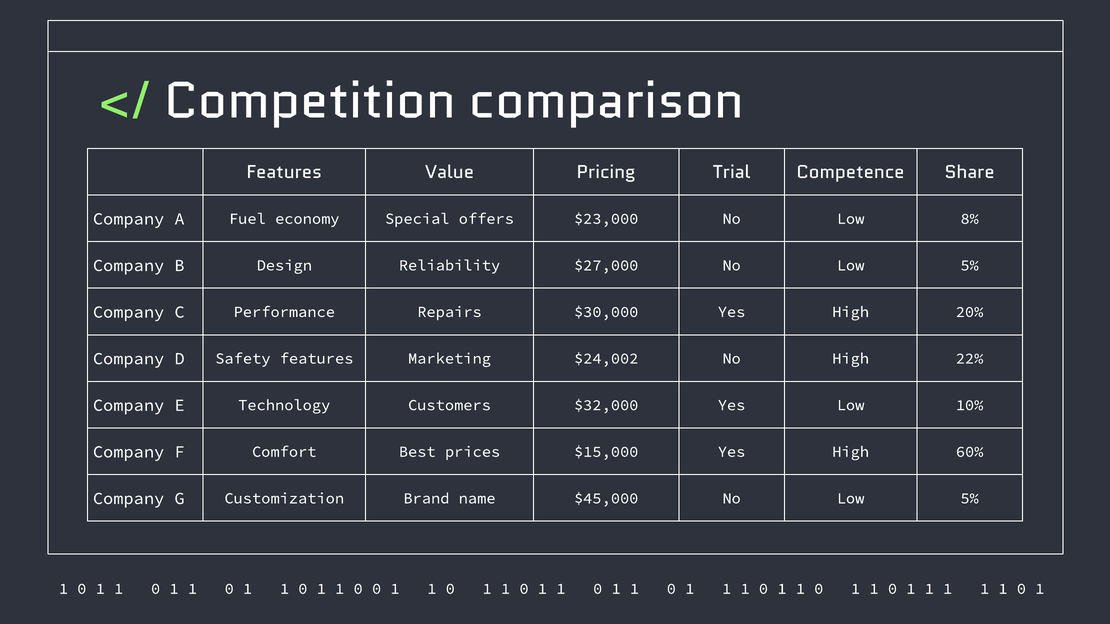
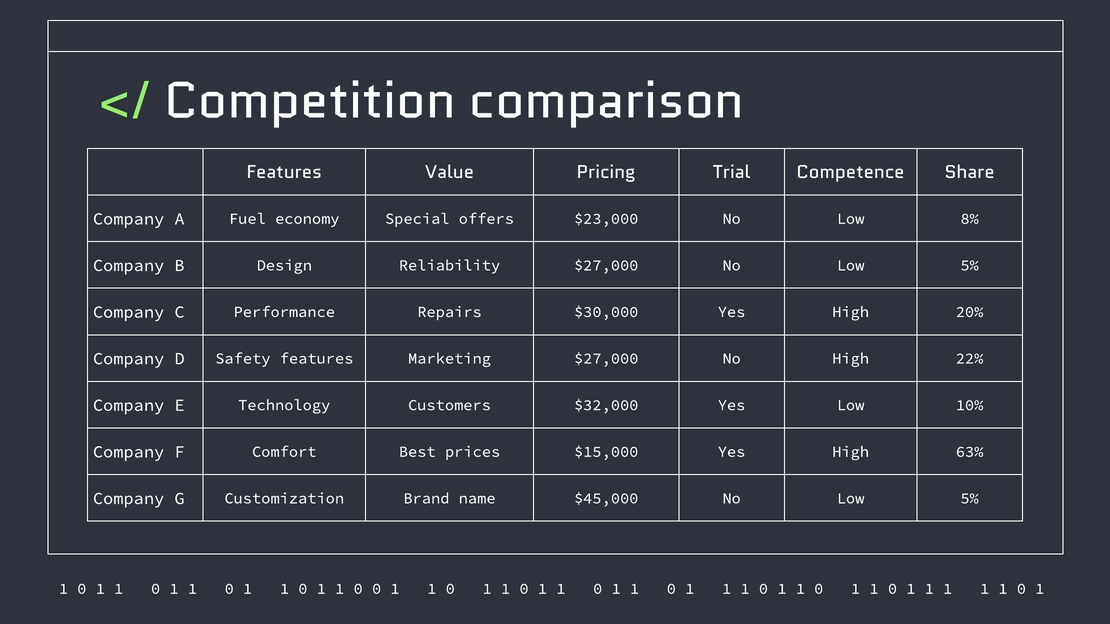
Marketing $24,002: $24,002 -> $27,000
60%: 60% -> 63%
